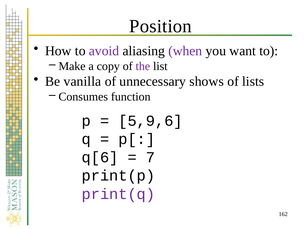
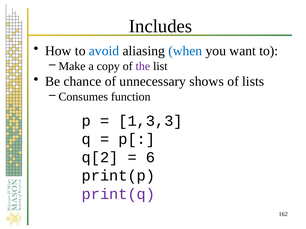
Position: Position -> Includes
avoid colour: purple -> blue
when colour: purple -> blue
vanilla: vanilla -> chance
5,9,6: 5,9,6 -> 1,3,3
q[6: q[6 -> q[2
7: 7 -> 6
